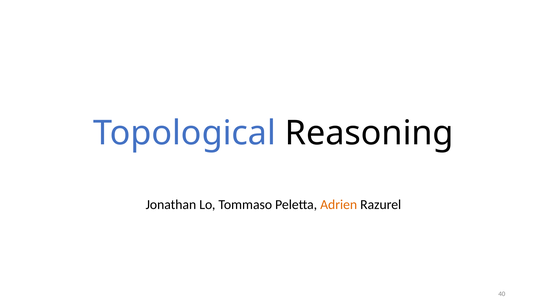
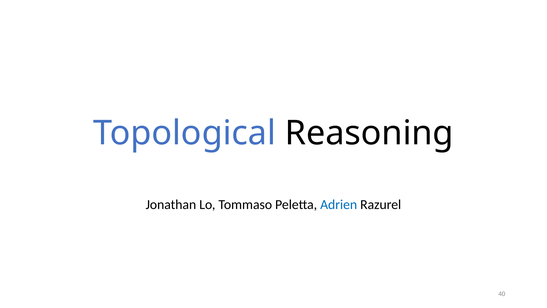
Adrien colour: orange -> blue
